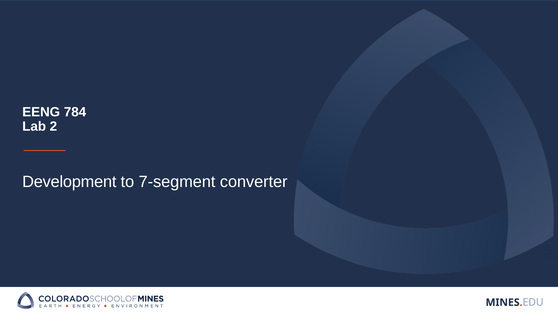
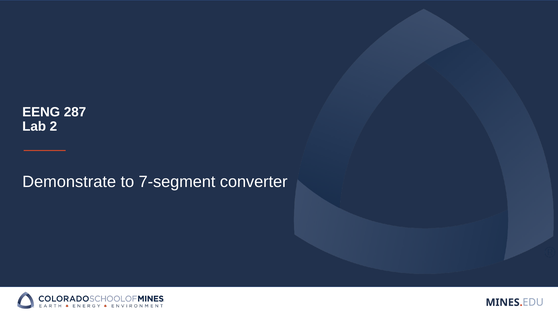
784: 784 -> 287
Development: Development -> Demonstrate
